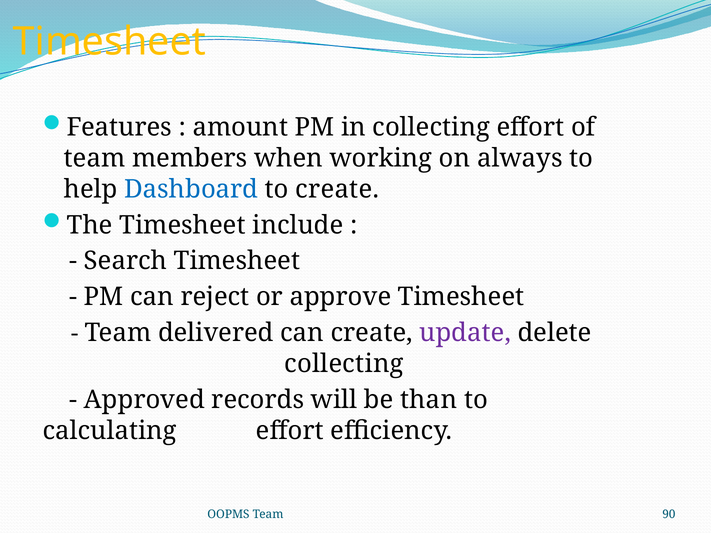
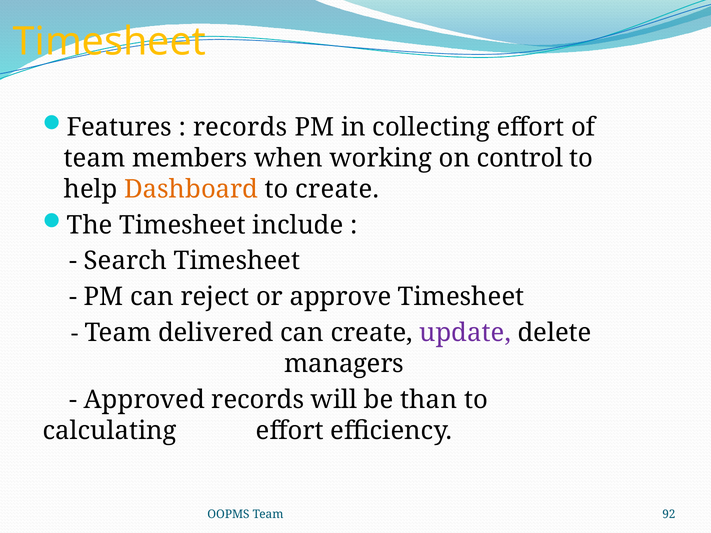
amount at (240, 127): amount -> records
always: always -> control
Dashboard colour: blue -> orange
collecting at (344, 364): collecting -> managers
90: 90 -> 92
